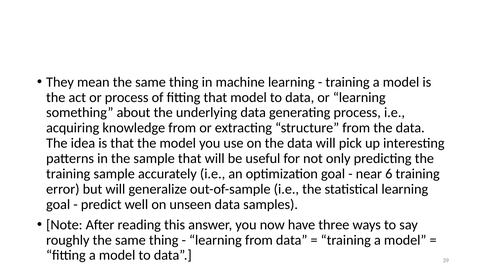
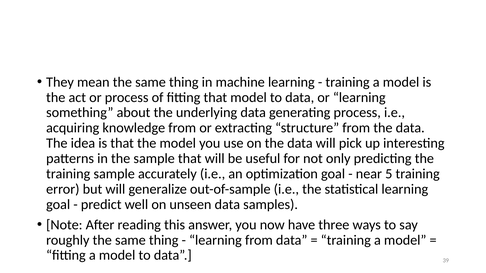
6: 6 -> 5
